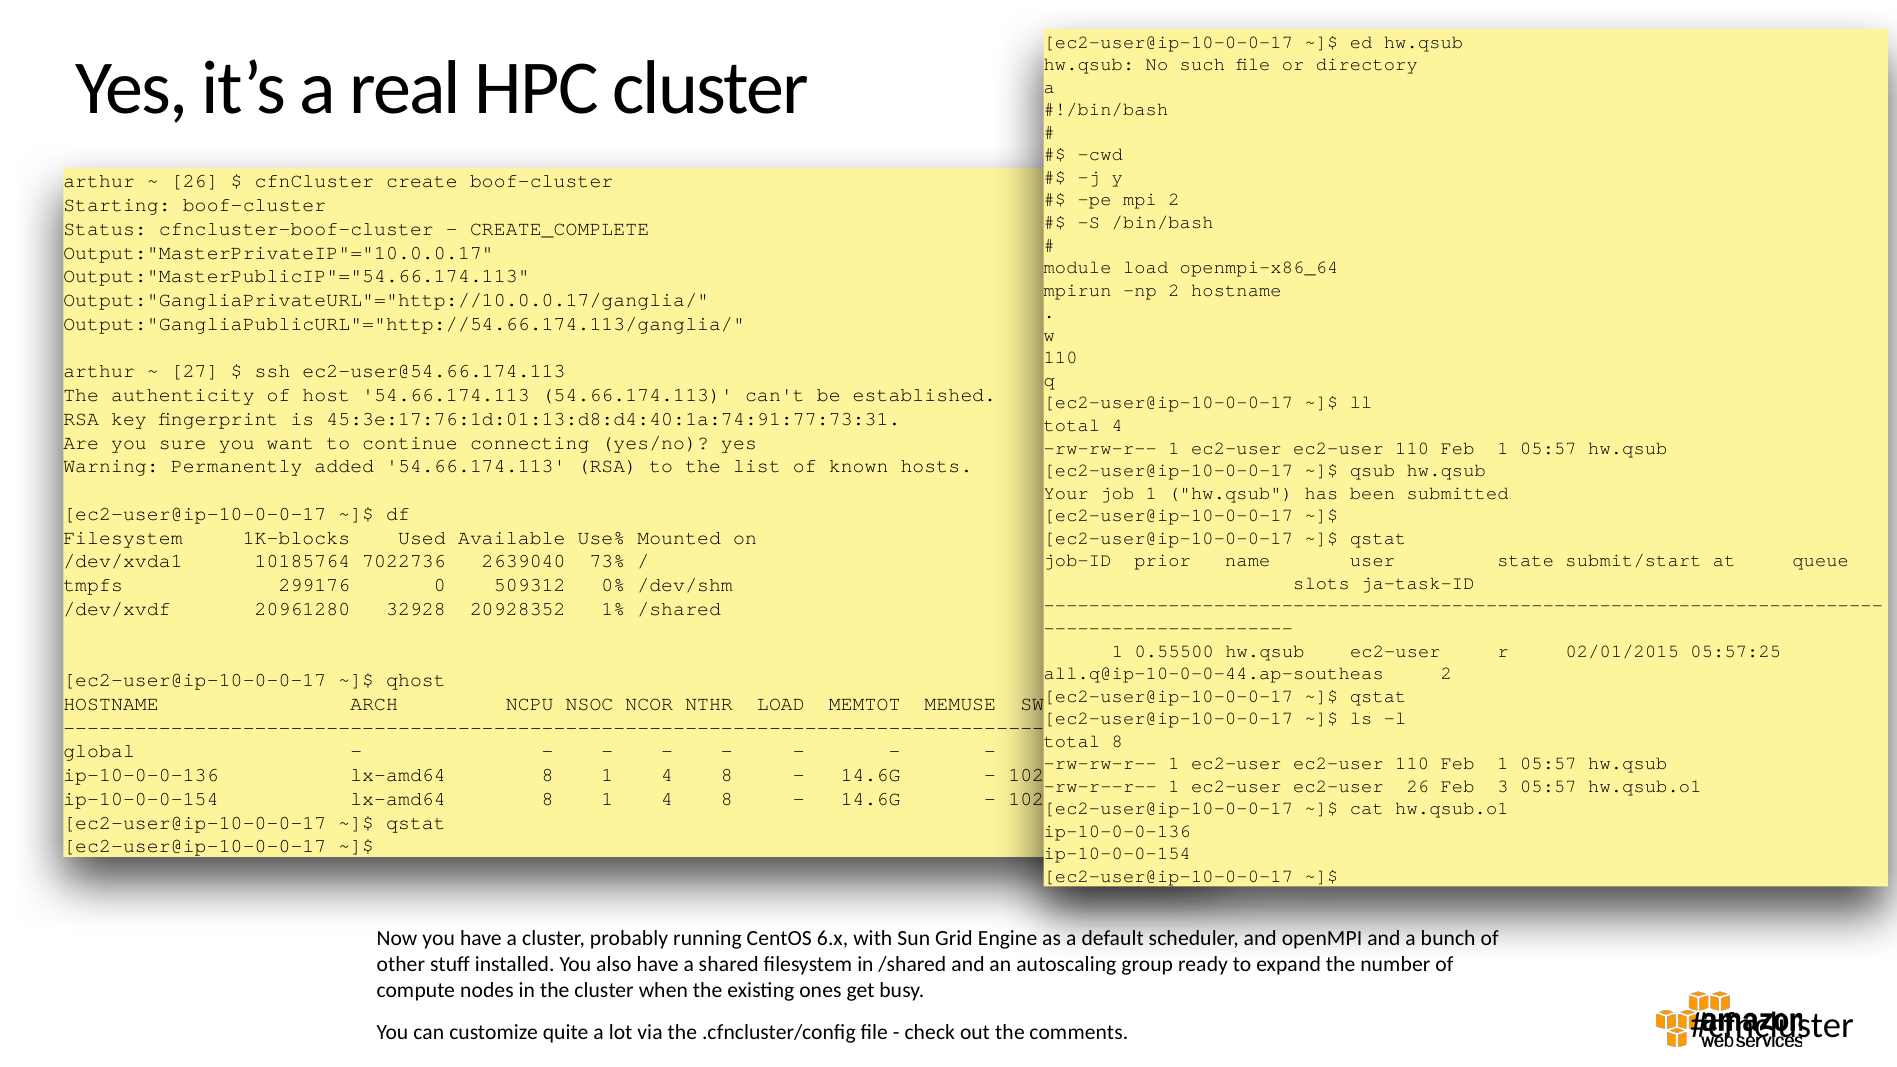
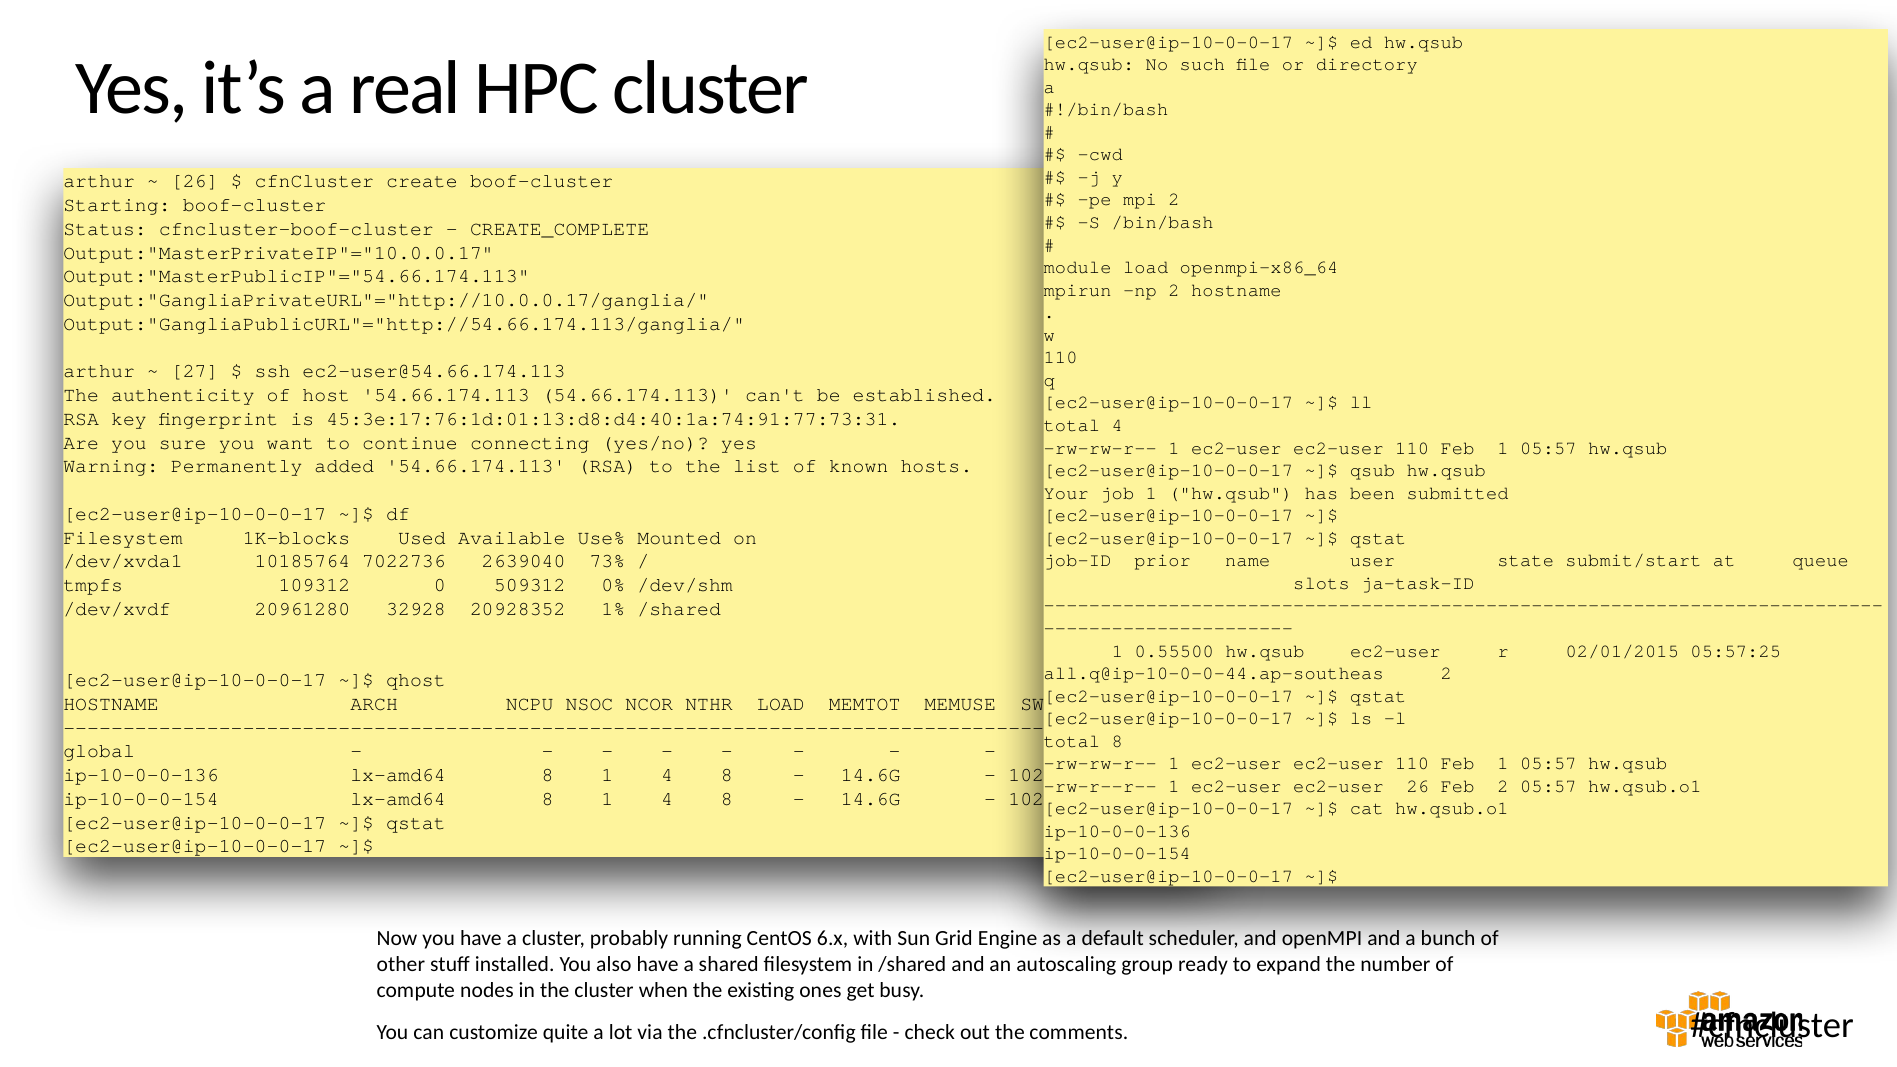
299176: 299176 -> 109312
Feb 3: 3 -> 2
